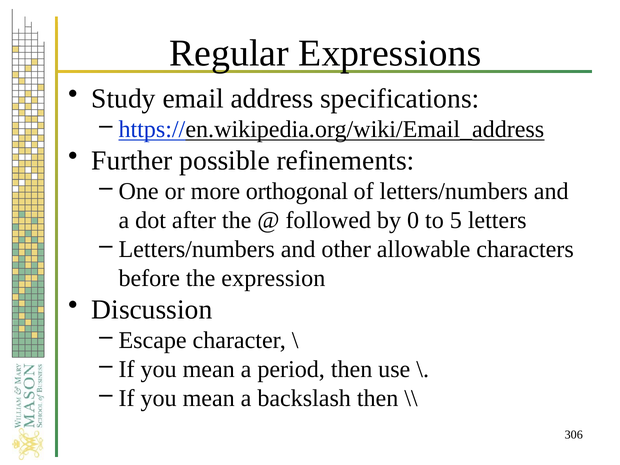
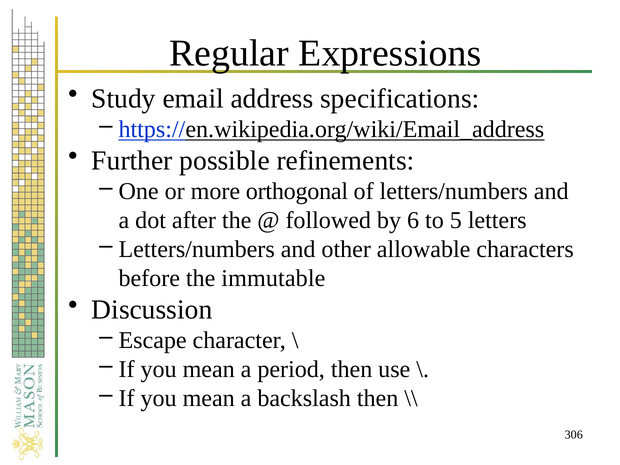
0: 0 -> 6
expression: expression -> immutable
